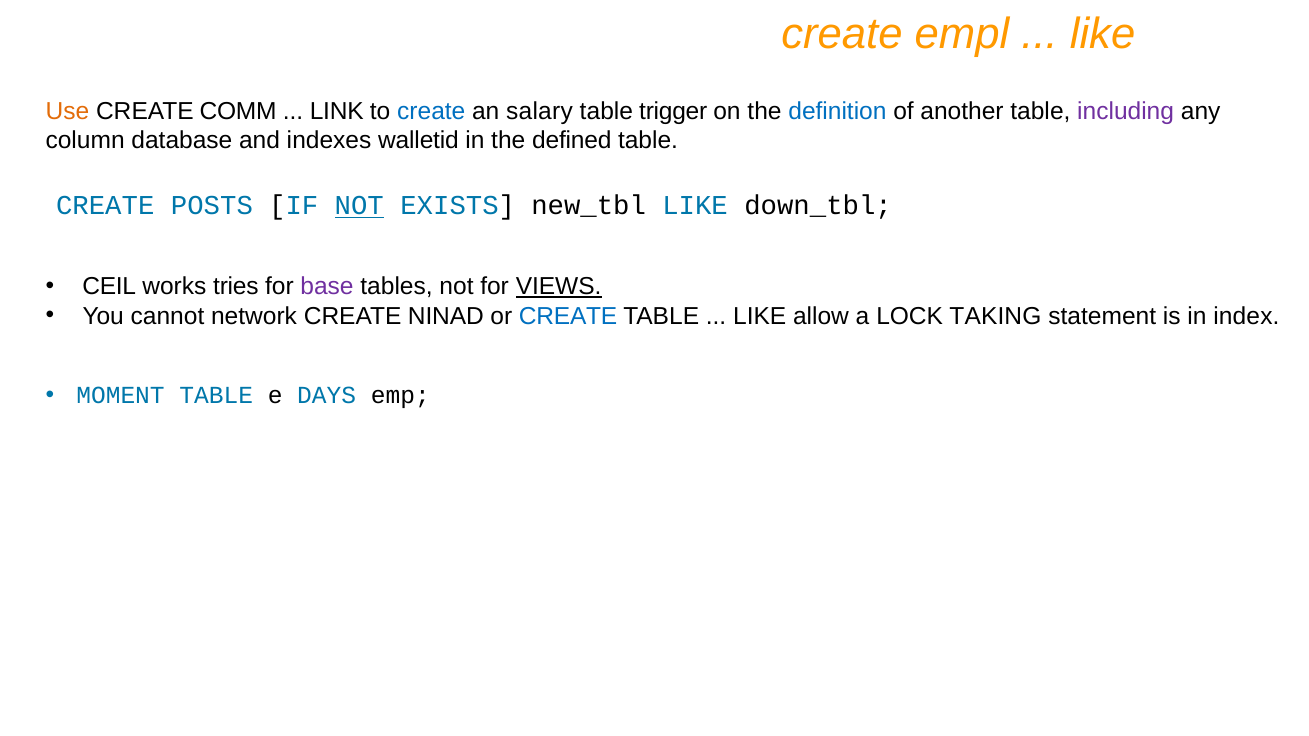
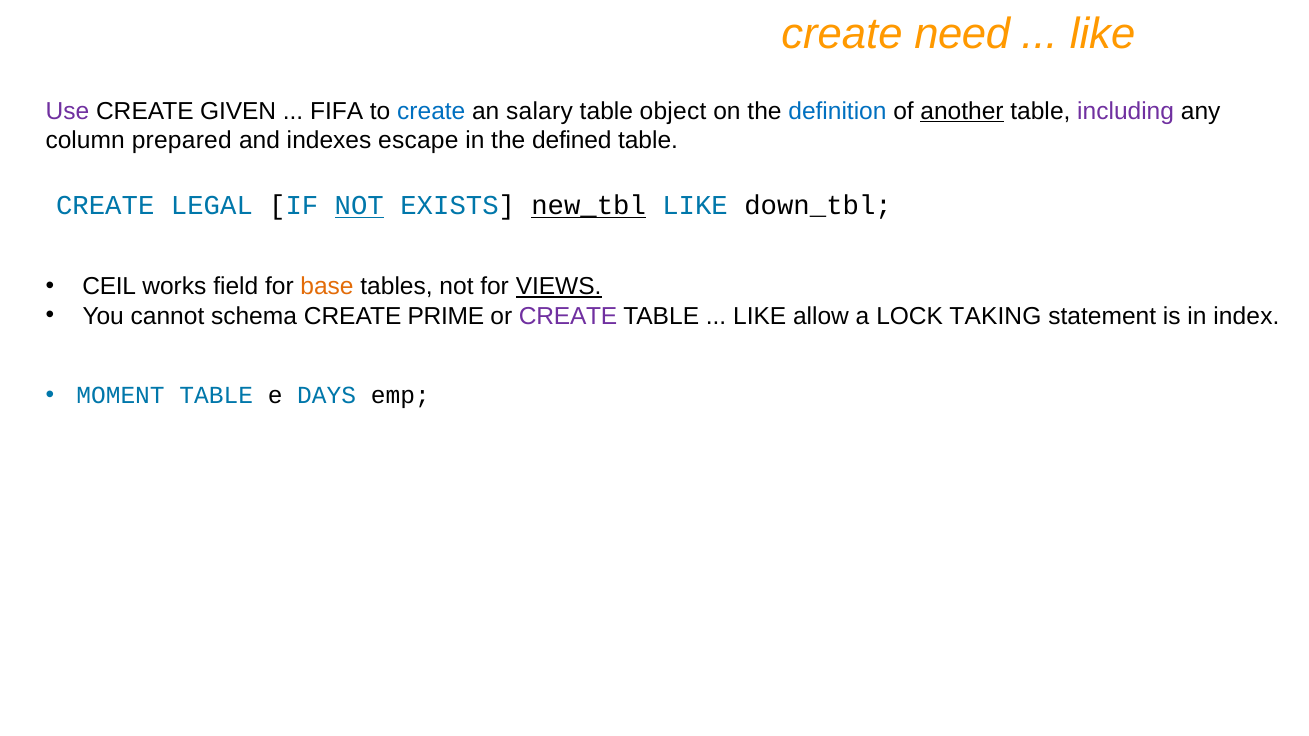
empl: empl -> need
Use colour: orange -> purple
COMM: COMM -> GIVEN
LINK: LINK -> FIFA
trigger: trigger -> object
another underline: none -> present
database: database -> prepared
walletid: walletid -> escape
POSTS: POSTS -> LEGAL
new_tbl underline: none -> present
tries: tries -> field
base colour: purple -> orange
network: network -> schema
NINAD: NINAD -> PRIME
CREATE at (568, 316) colour: blue -> purple
